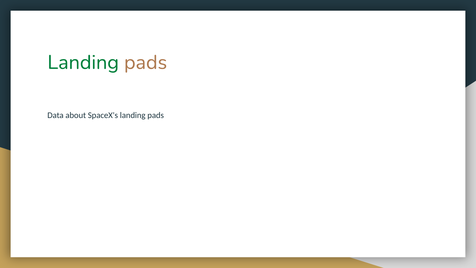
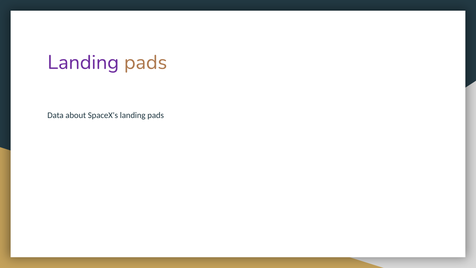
Landing at (83, 62) colour: green -> purple
